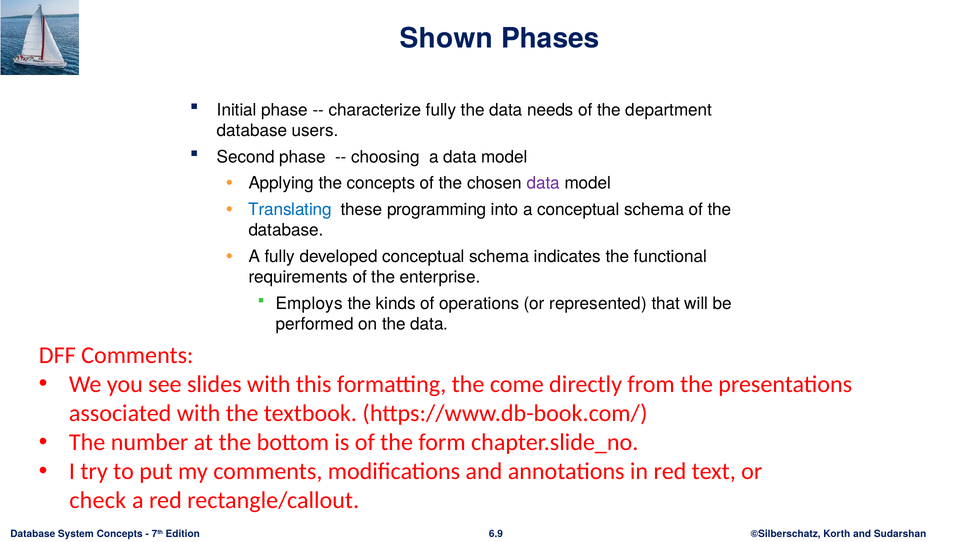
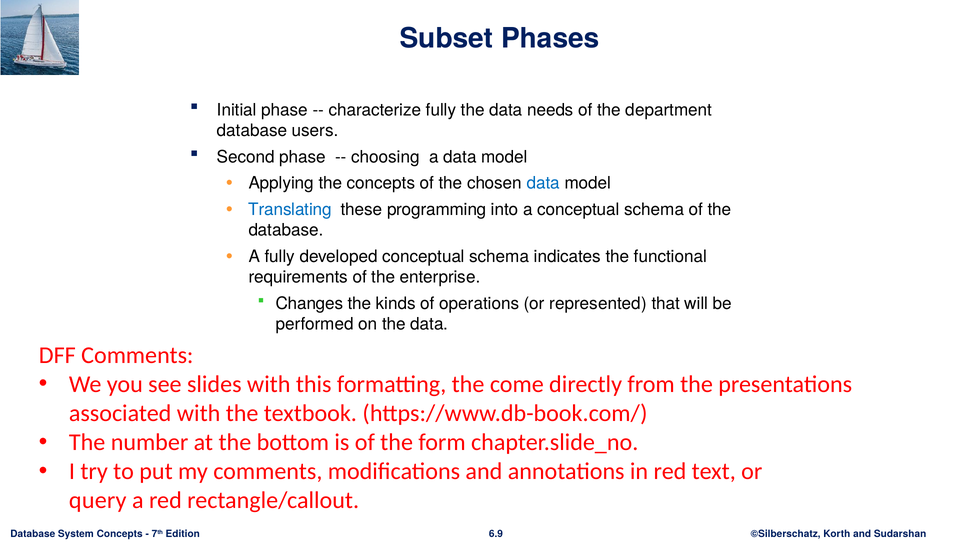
Shown: Shown -> Subset
data at (543, 183) colour: purple -> blue
Employs: Employs -> Changes
check: check -> query
